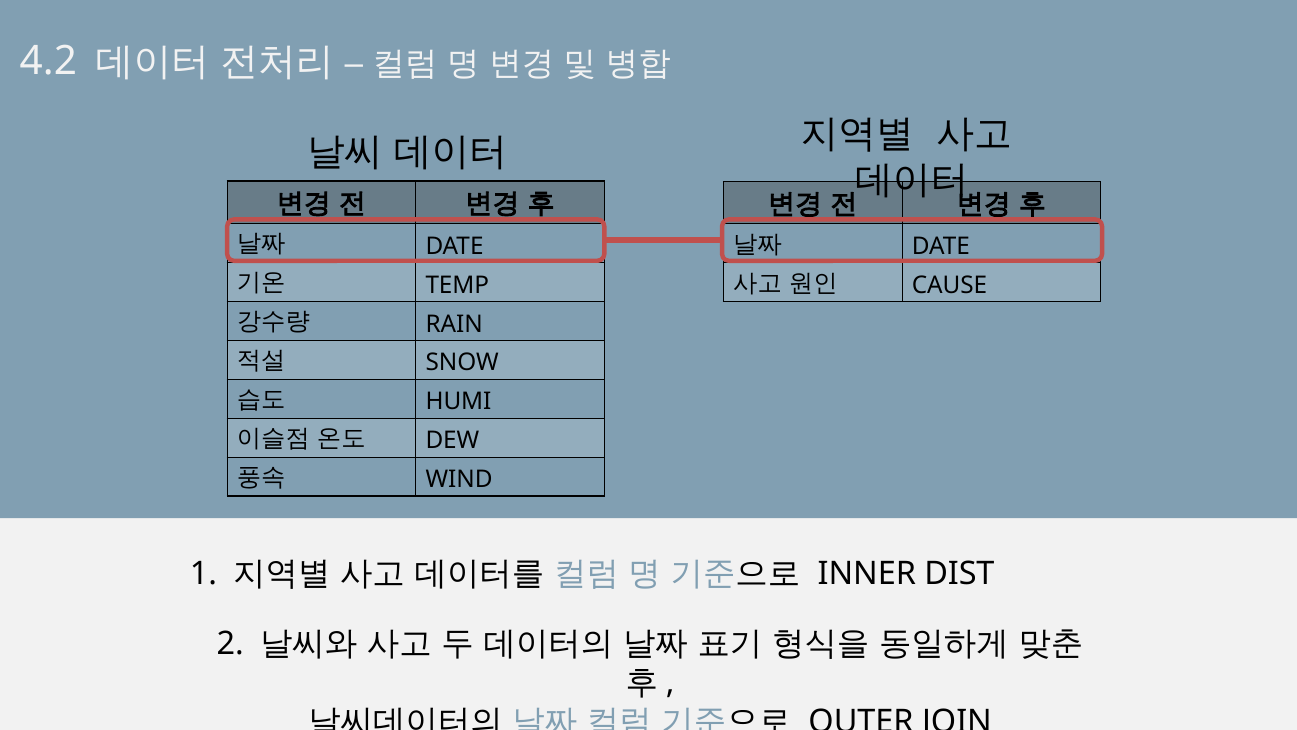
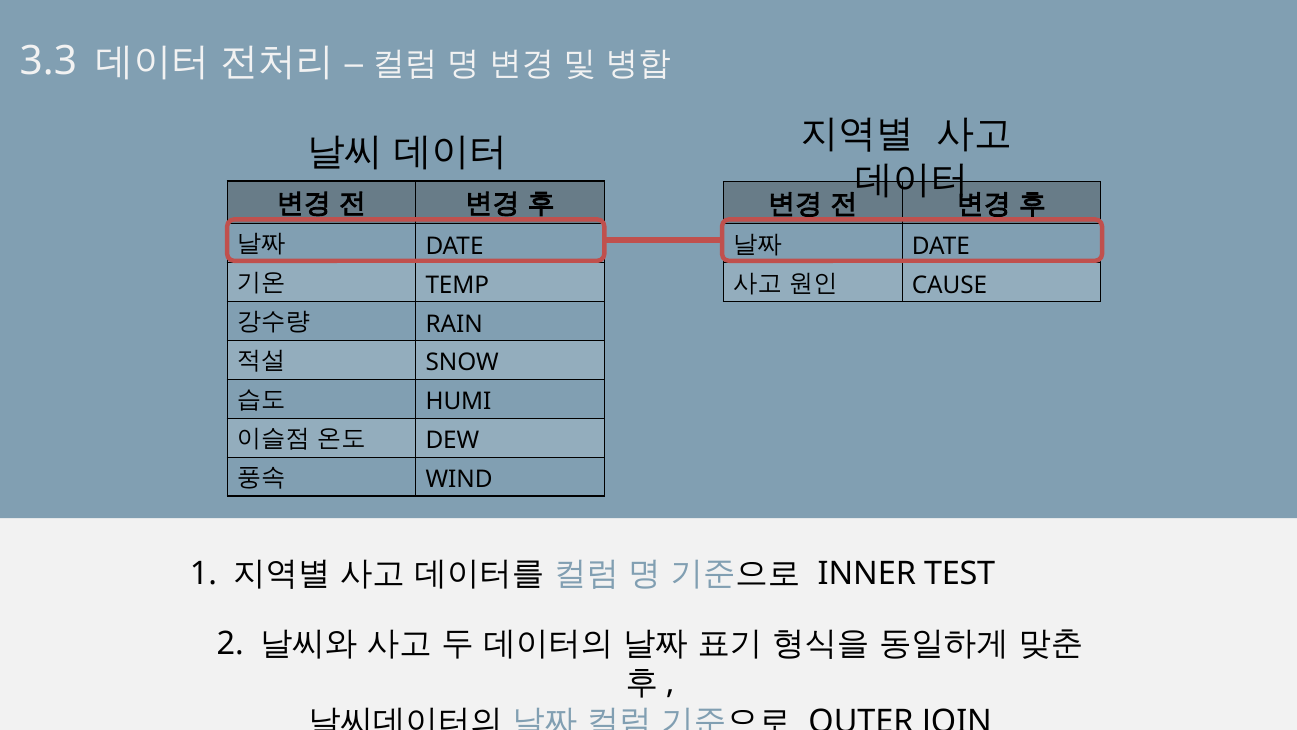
4.2: 4.2 -> 3.3
DIST: DIST -> TEST
